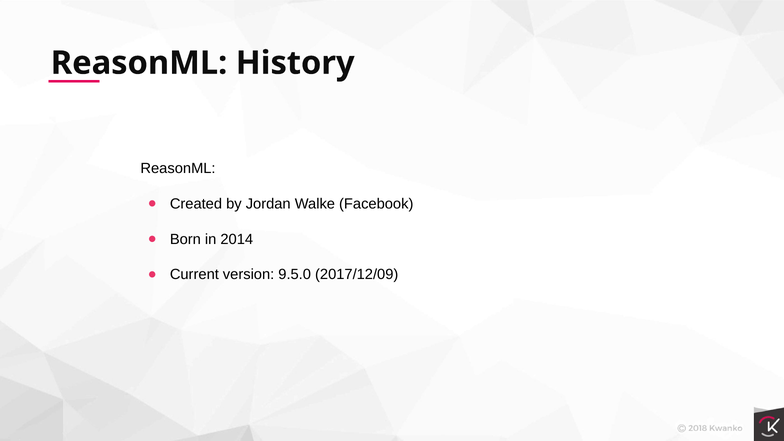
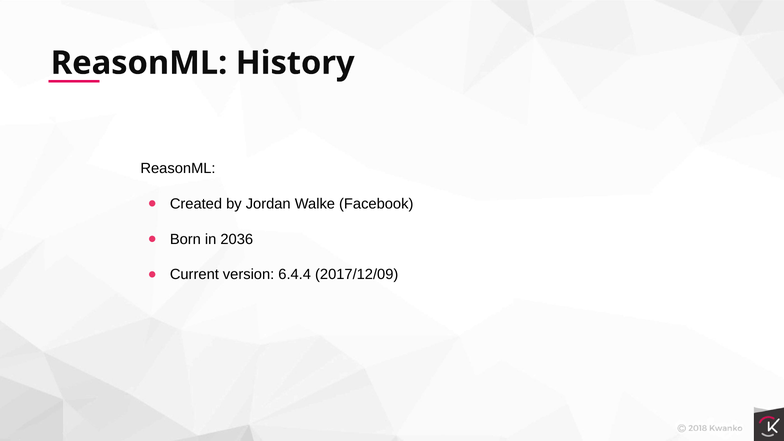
2014: 2014 -> 2036
9.5.0: 9.5.0 -> 6.4.4
